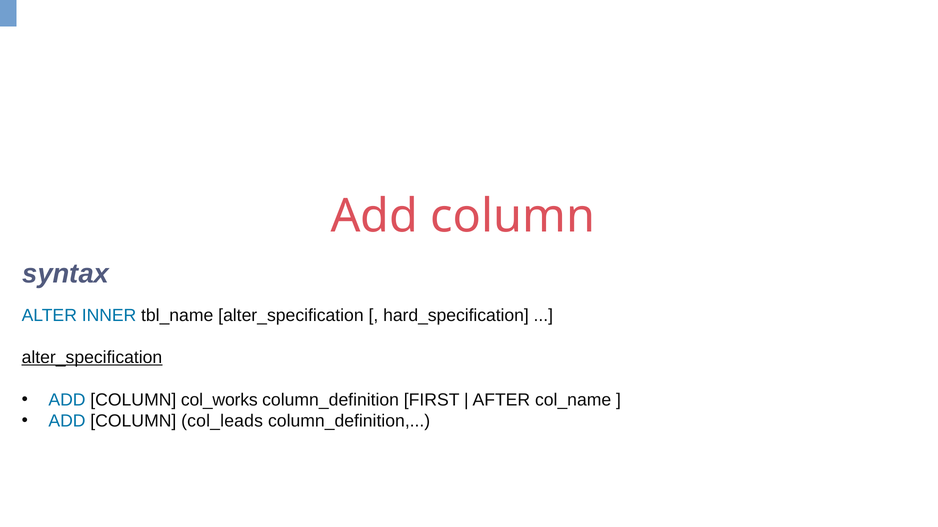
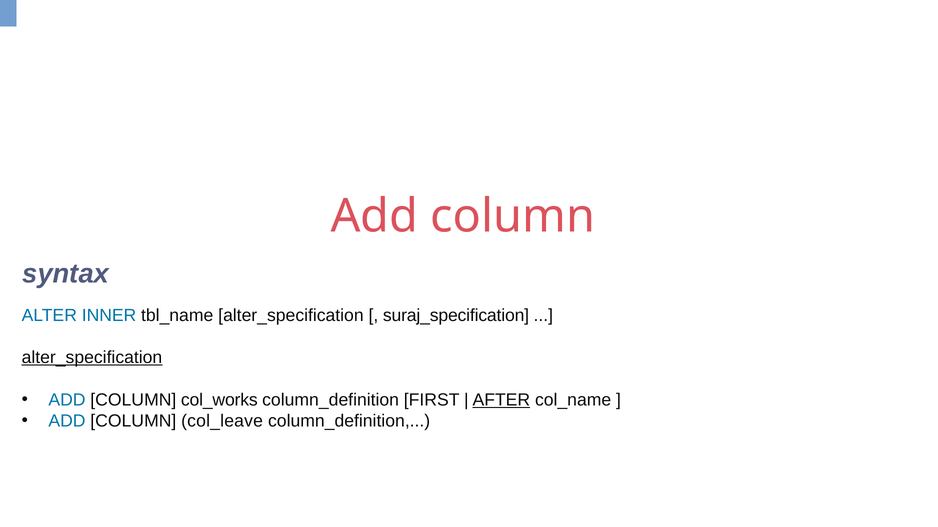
hard_specification: hard_specification -> suraj_specification
AFTER underline: none -> present
col_leads: col_leads -> col_leave
